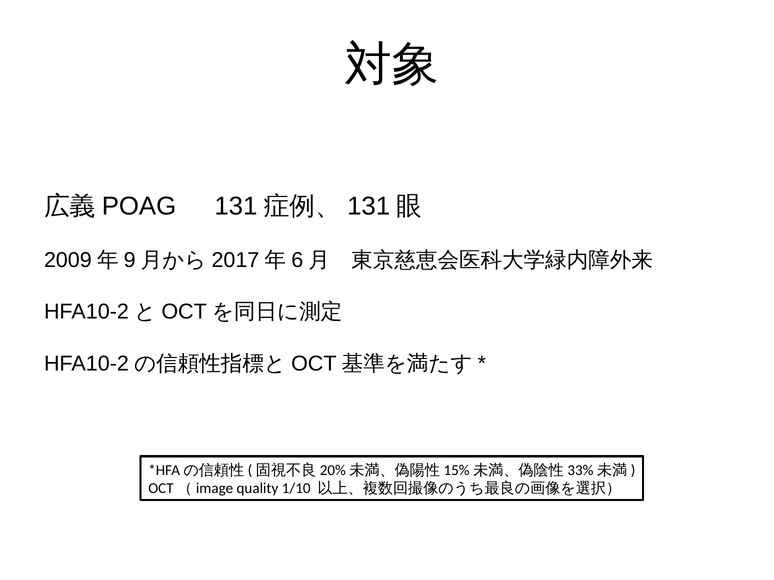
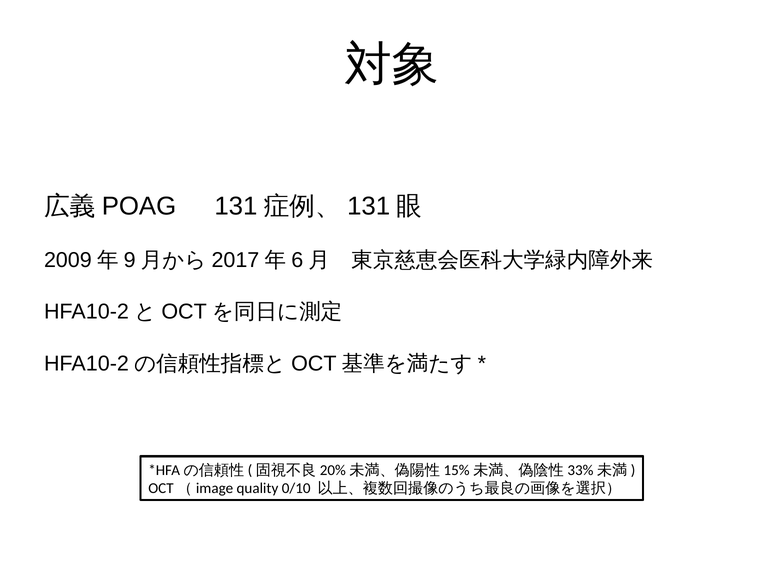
1/10: 1/10 -> 0/10
